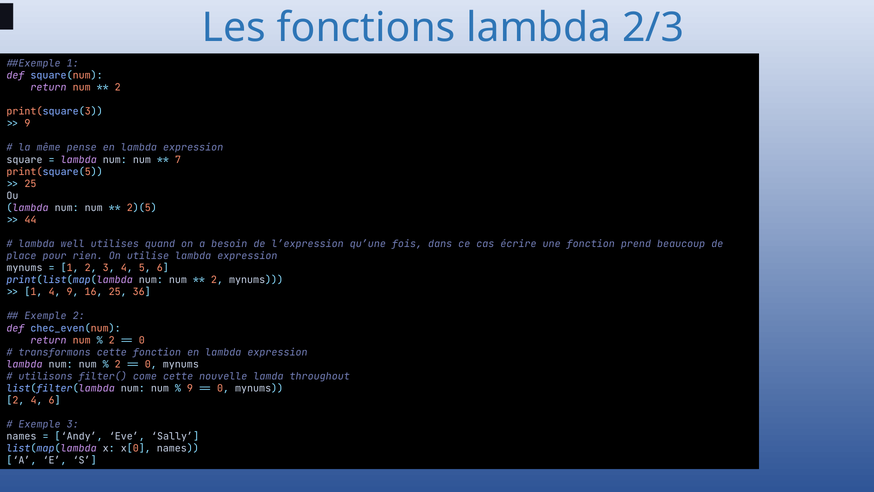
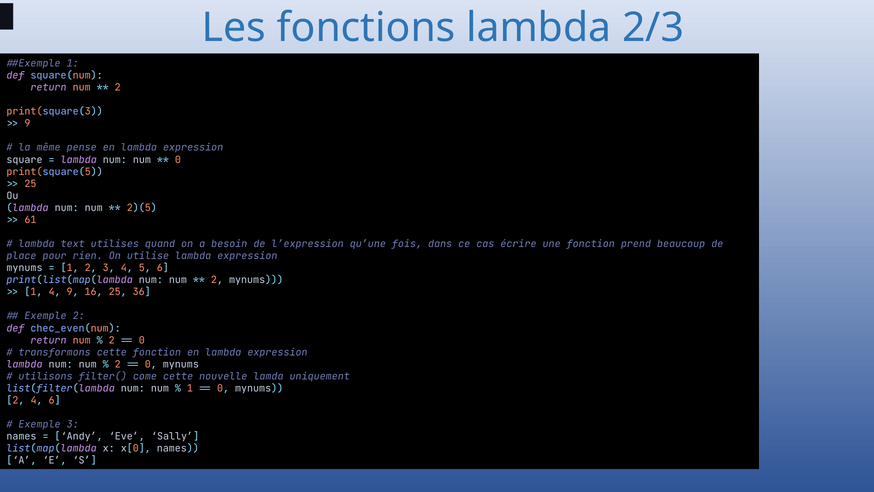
7 at (178, 160): 7 -> 0
44: 44 -> 61
well: well -> text
throughout: throughout -> uniquement
9 at (190, 388): 9 -> 1
